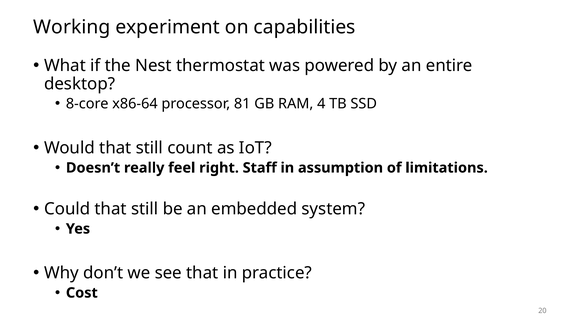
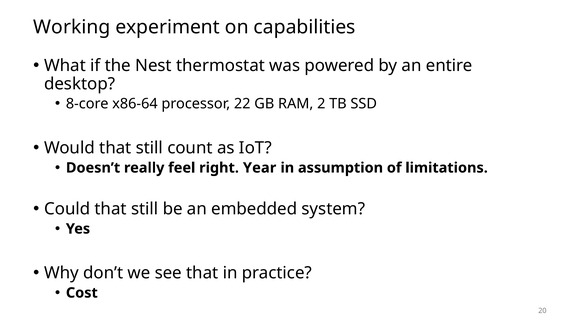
81: 81 -> 22
4: 4 -> 2
Staff: Staff -> Year
